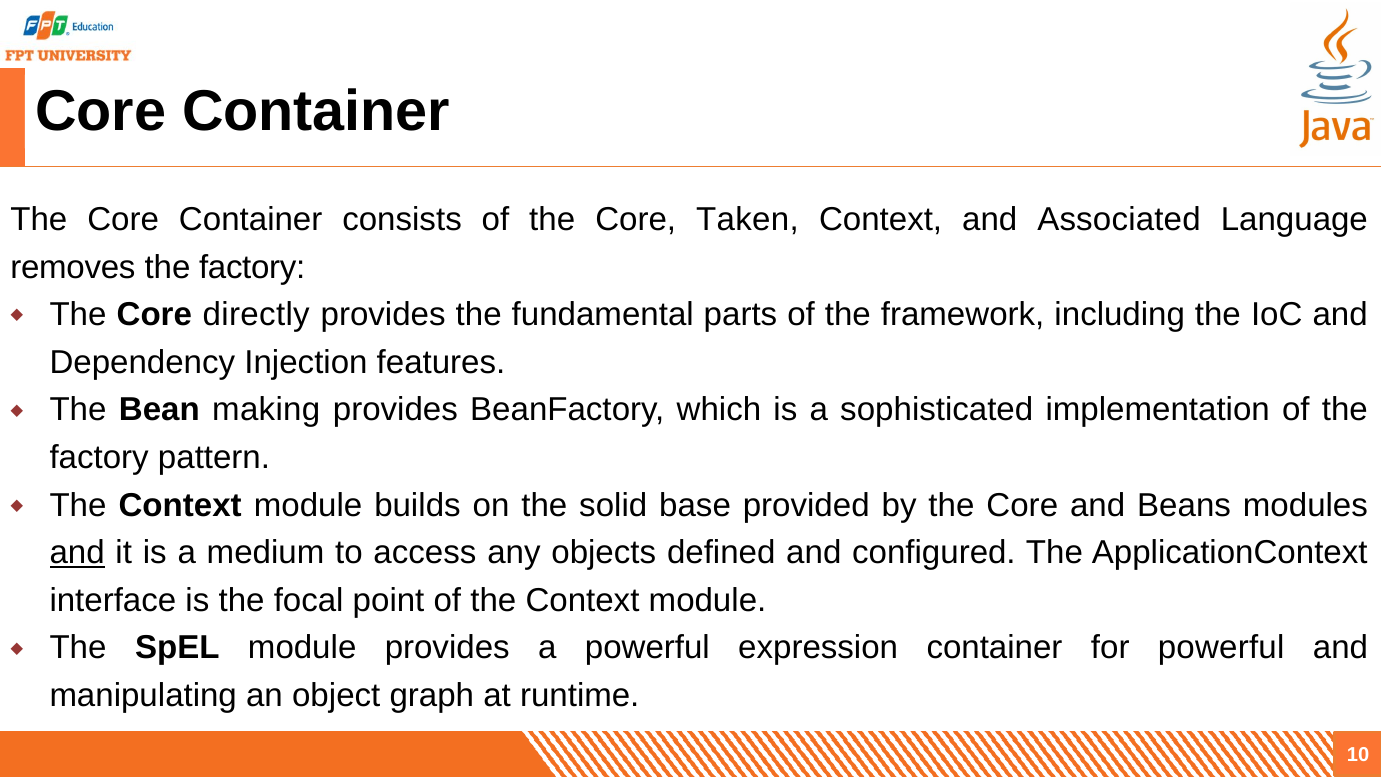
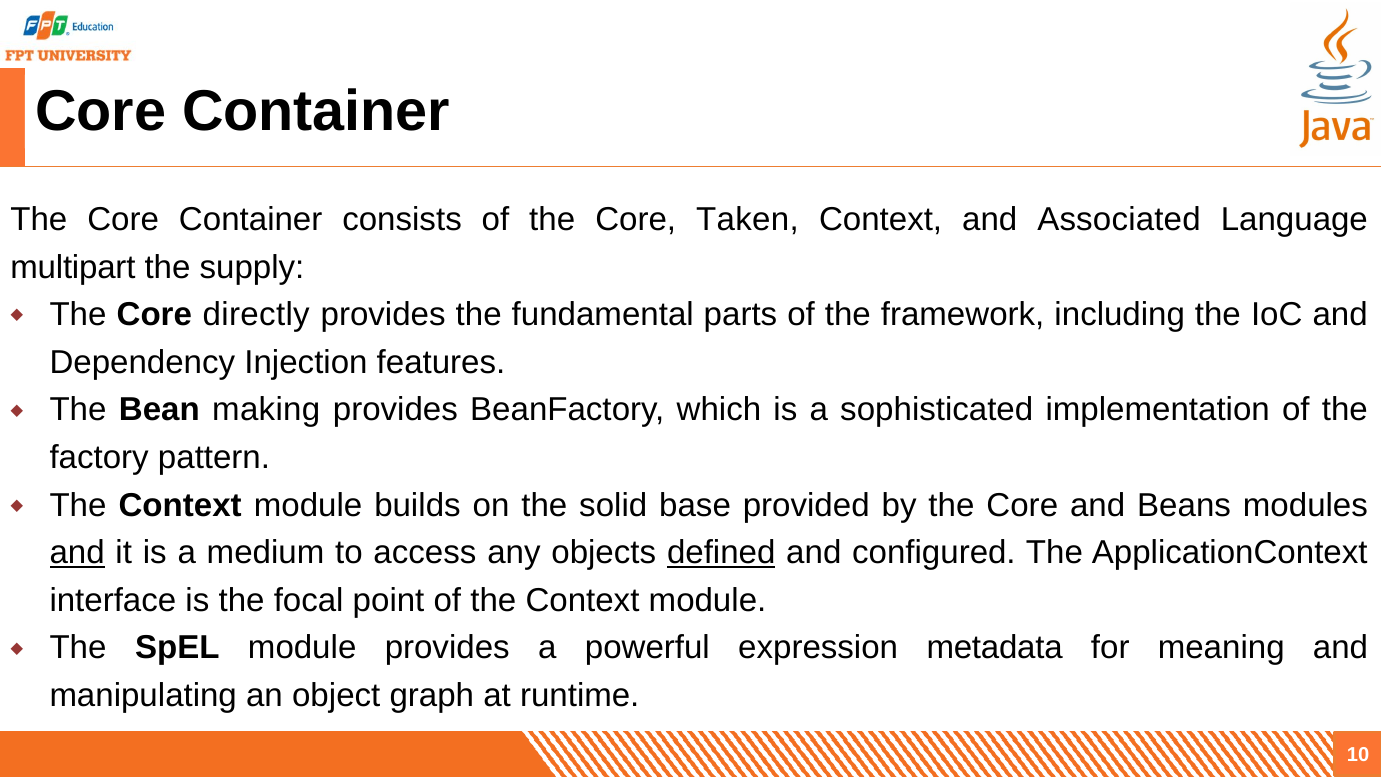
removes: removes -> multipart
factory at (252, 267): factory -> supply
defined underline: none -> present
expression container: container -> metadata
for powerful: powerful -> meaning
